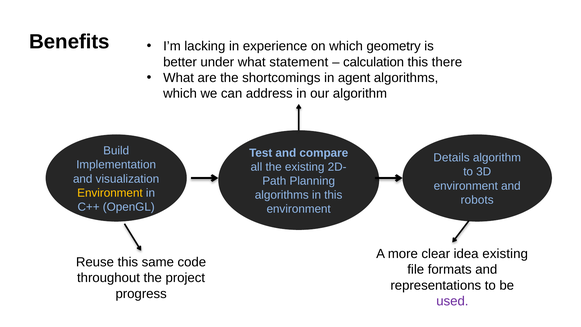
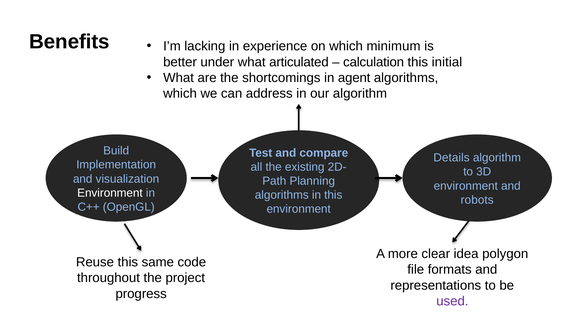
geometry: geometry -> minimum
statement: statement -> articulated
there: there -> initial
Environment at (110, 193) colour: yellow -> white
idea existing: existing -> polygon
